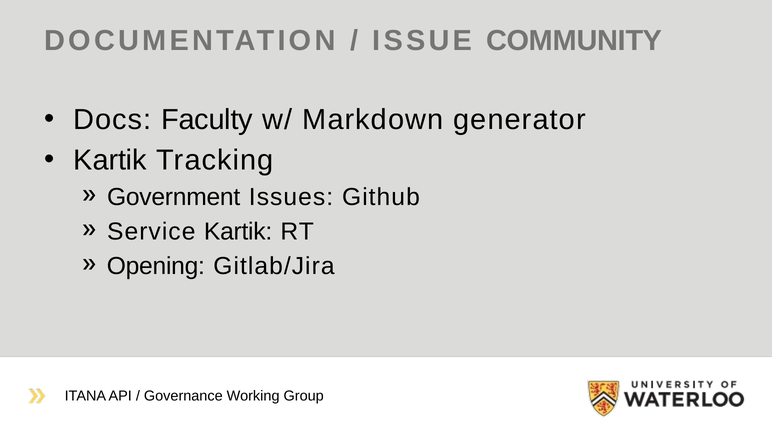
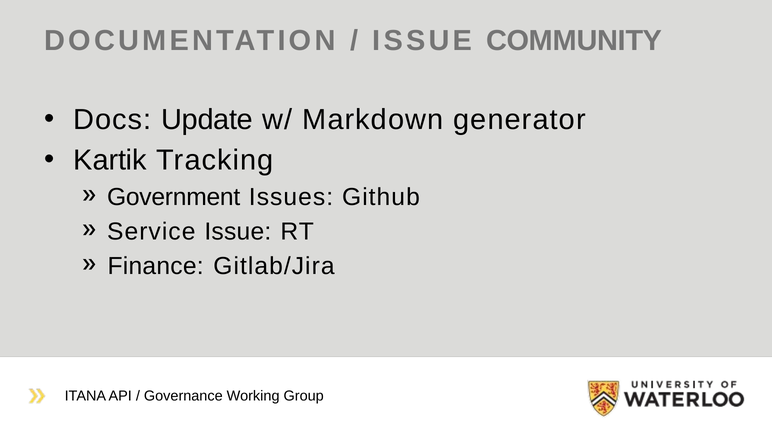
Faculty: Faculty -> Update
Service Kartik: Kartik -> Issue
Opening: Opening -> Finance
